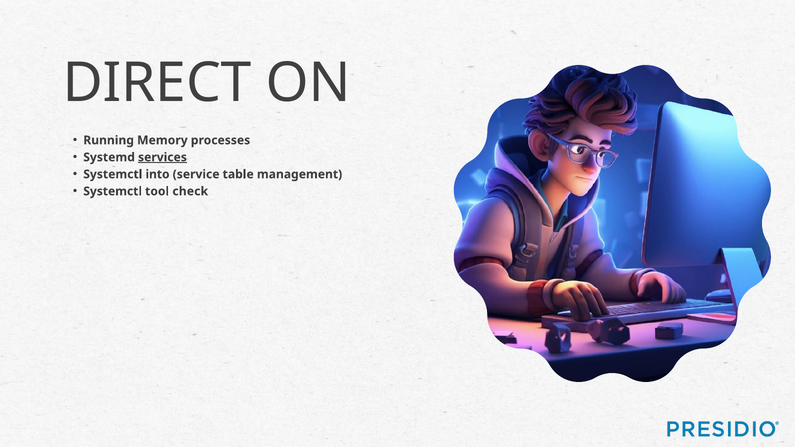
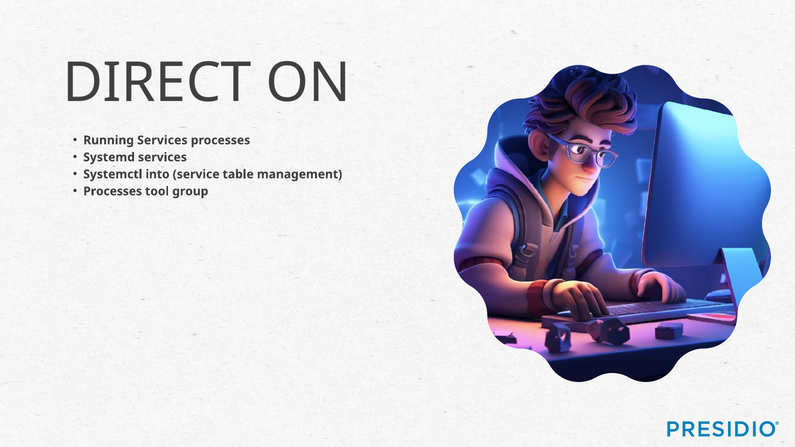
Running Memory: Memory -> Services
services at (162, 157) underline: present -> none
Systemctl at (113, 191): Systemctl -> Processes
check: check -> group
